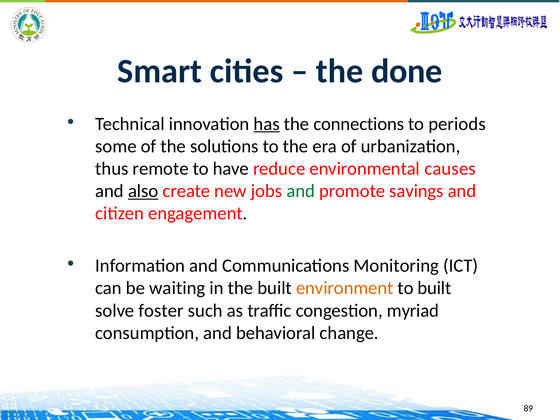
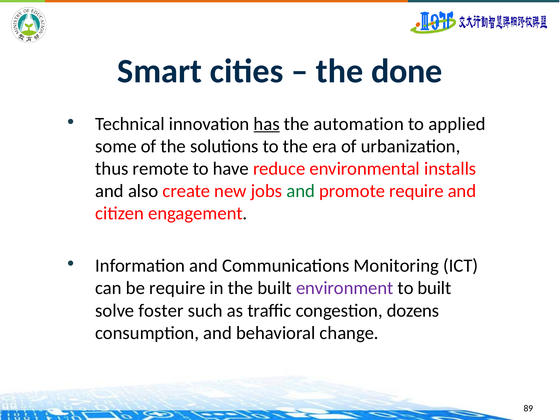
connections: connections -> automation
periods: periods -> applied
causes: causes -> installs
also underline: present -> none
promote savings: savings -> require
be waiting: waiting -> require
environment colour: orange -> purple
myriad: myriad -> dozens
